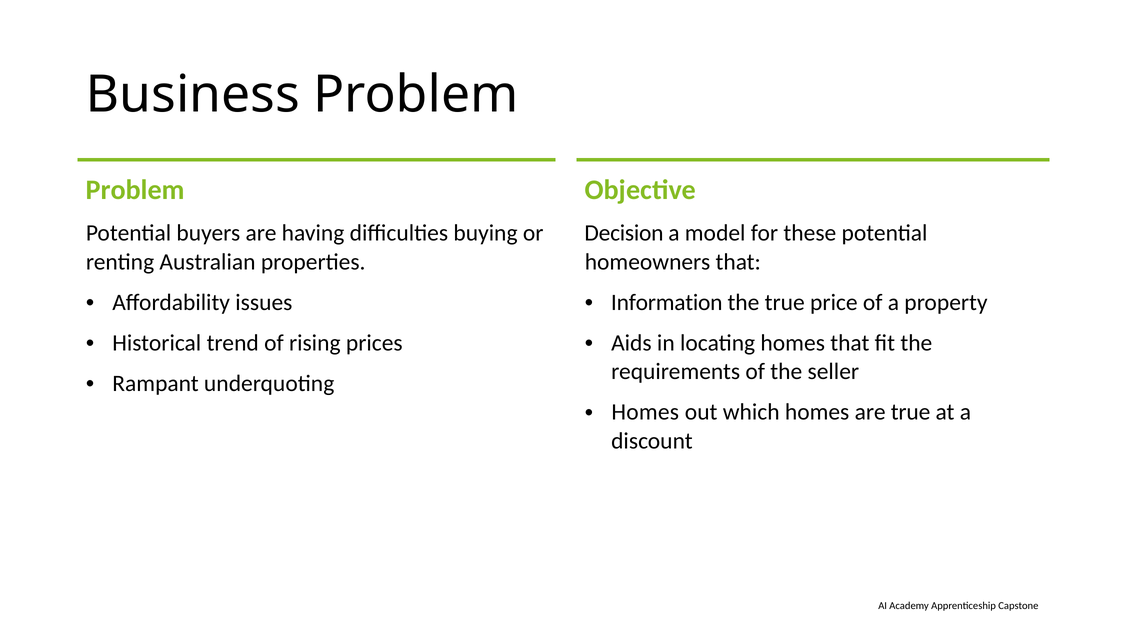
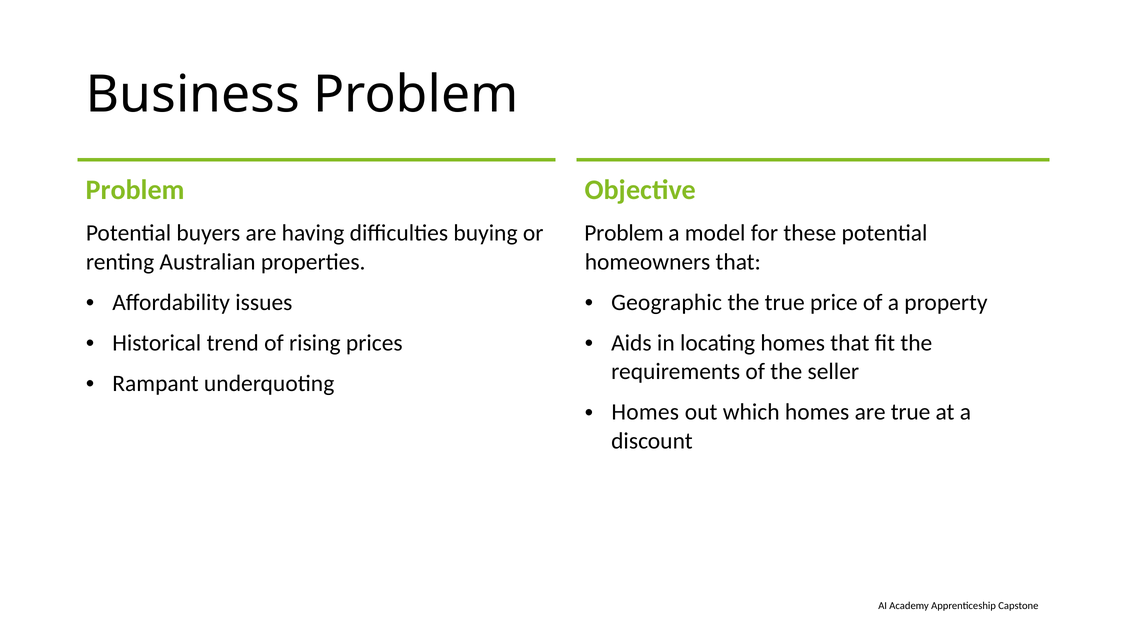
Decision at (624, 233): Decision -> Problem
Information: Information -> Geographic
